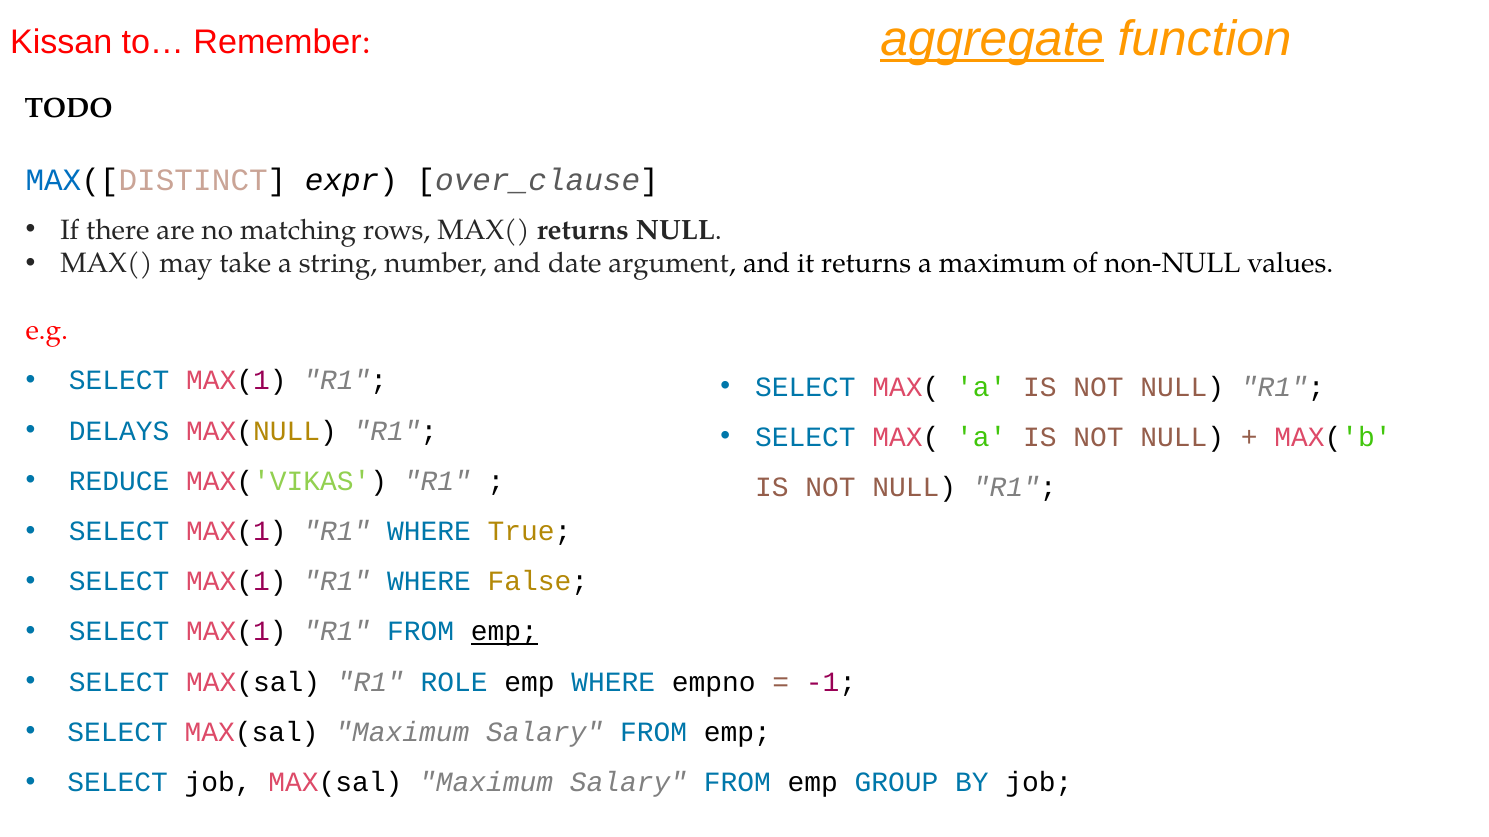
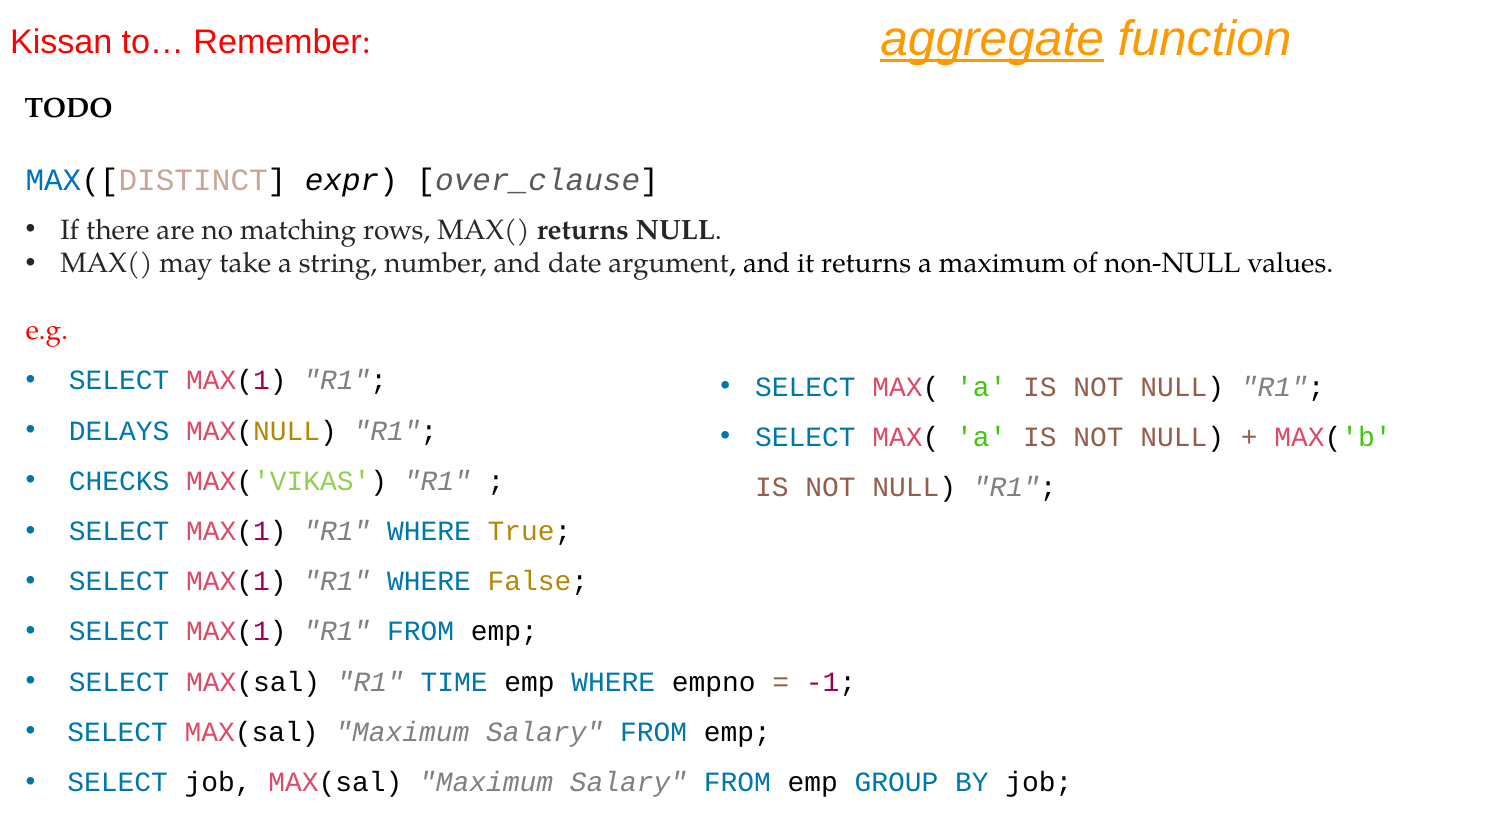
REDUCE: REDUCE -> CHECKS
emp at (504, 632) underline: present -> none
ROLE: ROLE -> TIME
